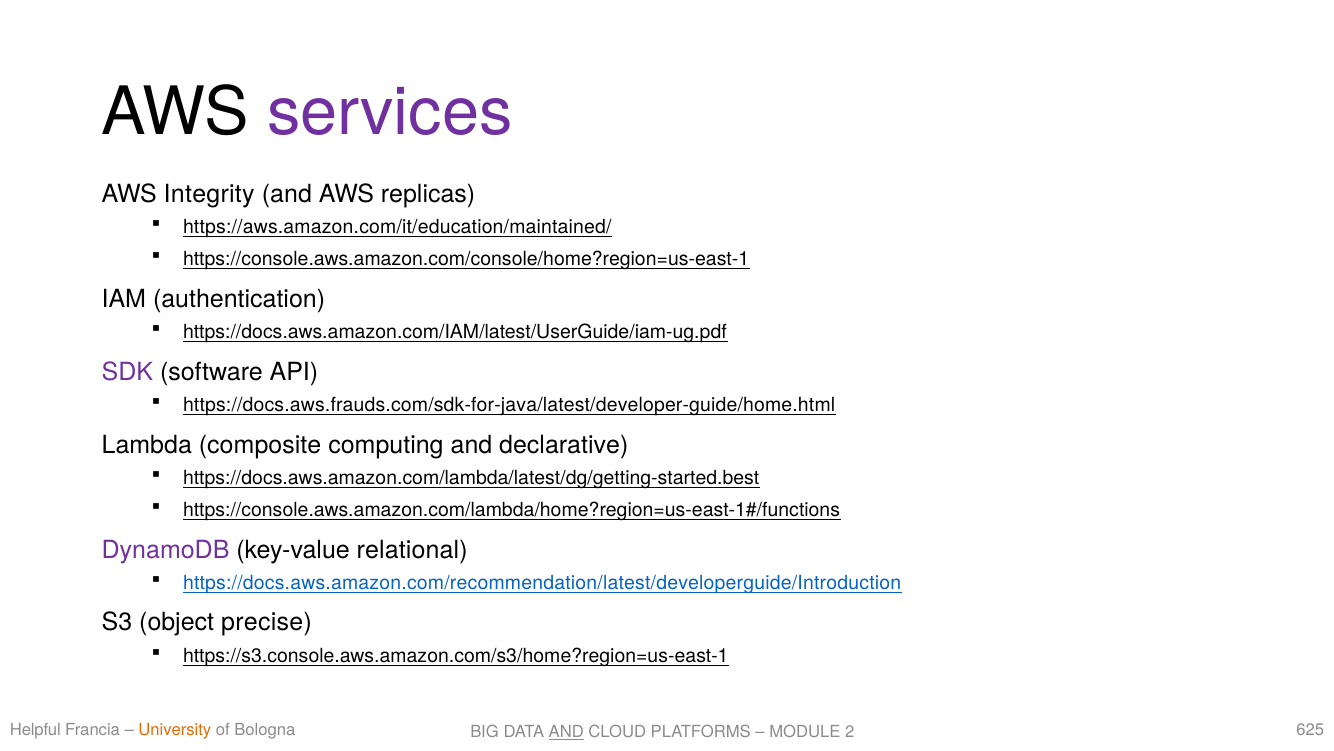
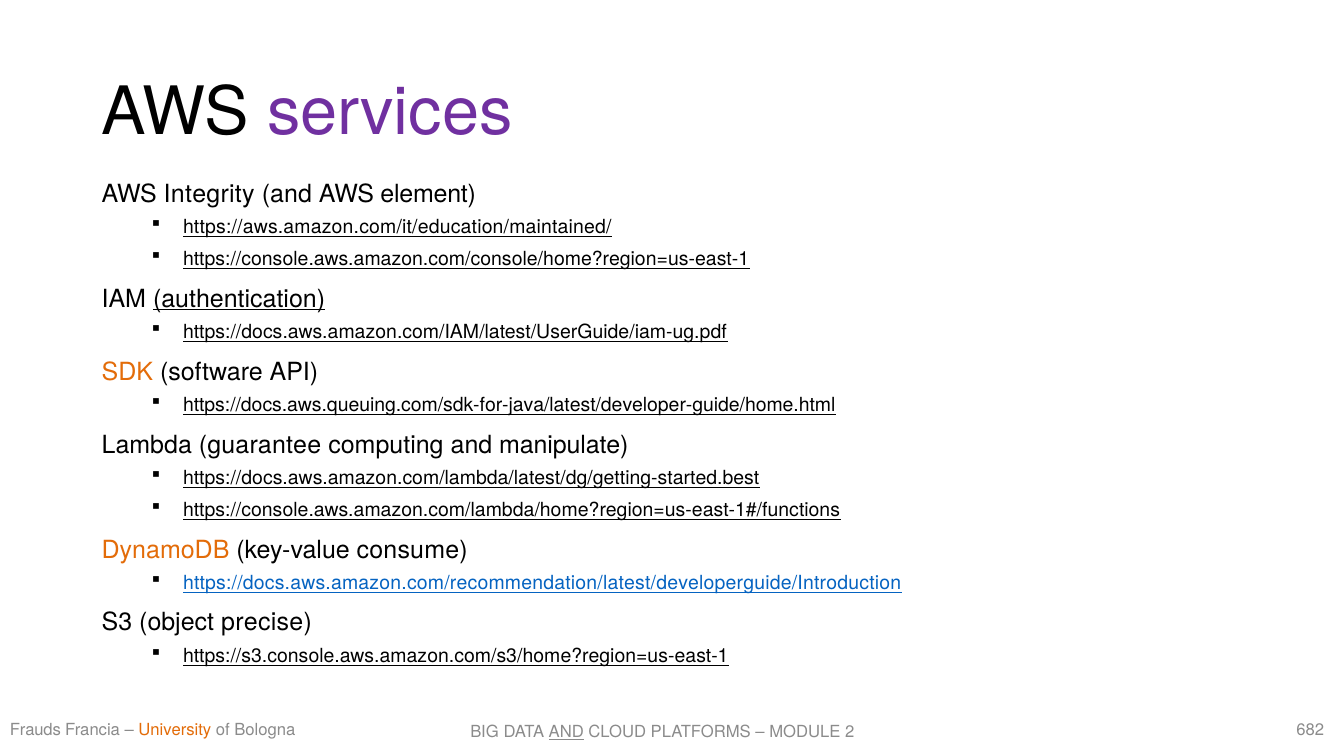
replicas: replicas -> element
authentication underline: none -> present
SDK colour: purple -> orange
https://docs.aws.frauds.com/sdk-for-java/latest/developer-guide/home.html: https://docs.aws.frauds.com/sdk-for-java/latest/developer-guide/home.html -> https://docs.aws.queuing.com/sdk-for-java/latest/developer-guide/home.html
composite: composite -> guarantee
declarative: declarative -> manipulate
DynamoDB colour: purple -> orange
relational: relational -> consume
Helpful: Helpful -> Frauds
625: 625 -> 682
